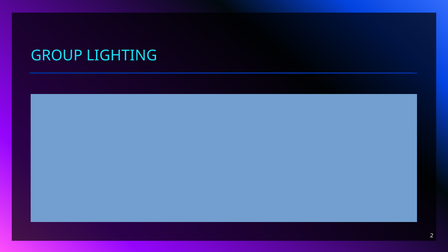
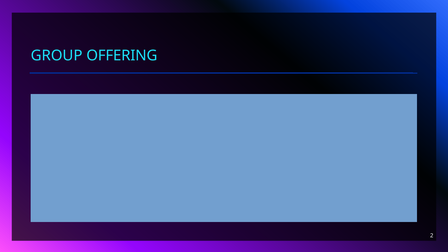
LIGHTING: LIGHTING -> OFFERING
